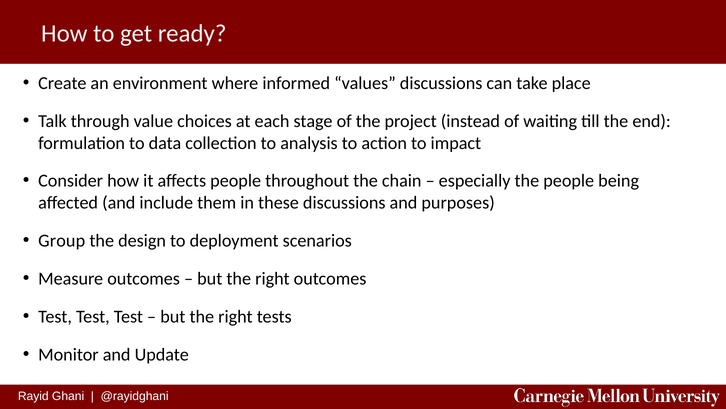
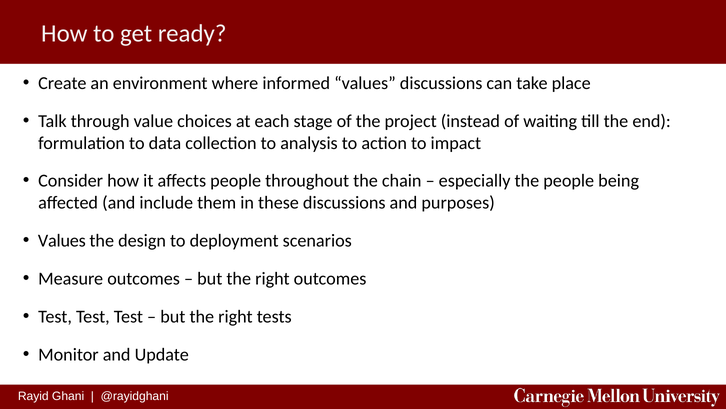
Group at (62, 240): Group -> Values
